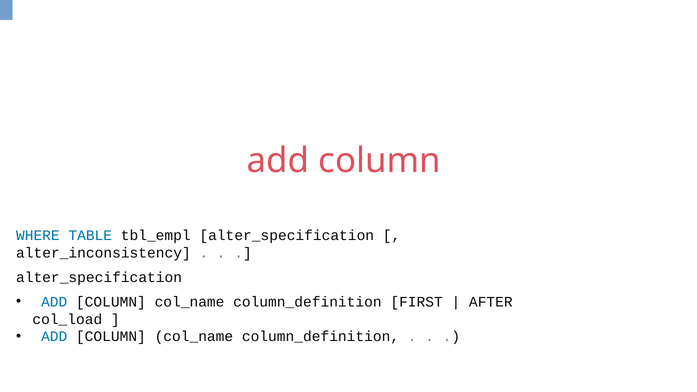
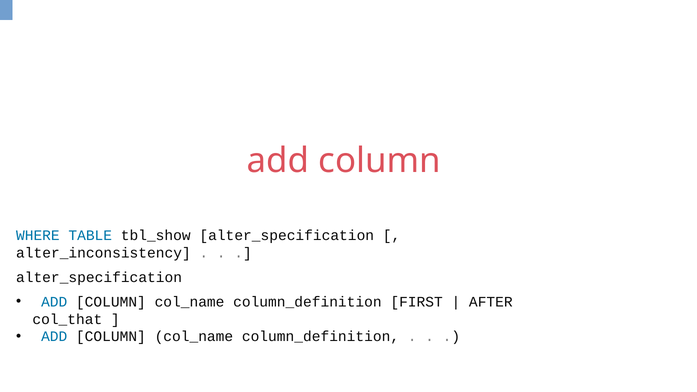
tbl_empl: tbl_empl -> tbl_show
col_load: col_load -> col_that
